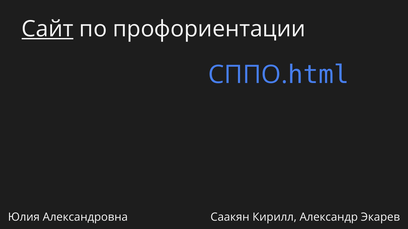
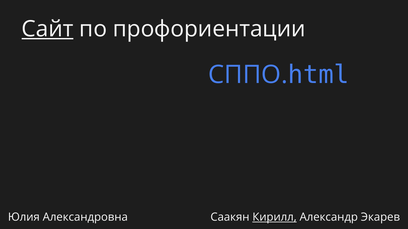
Кирилл underline: none -> present
